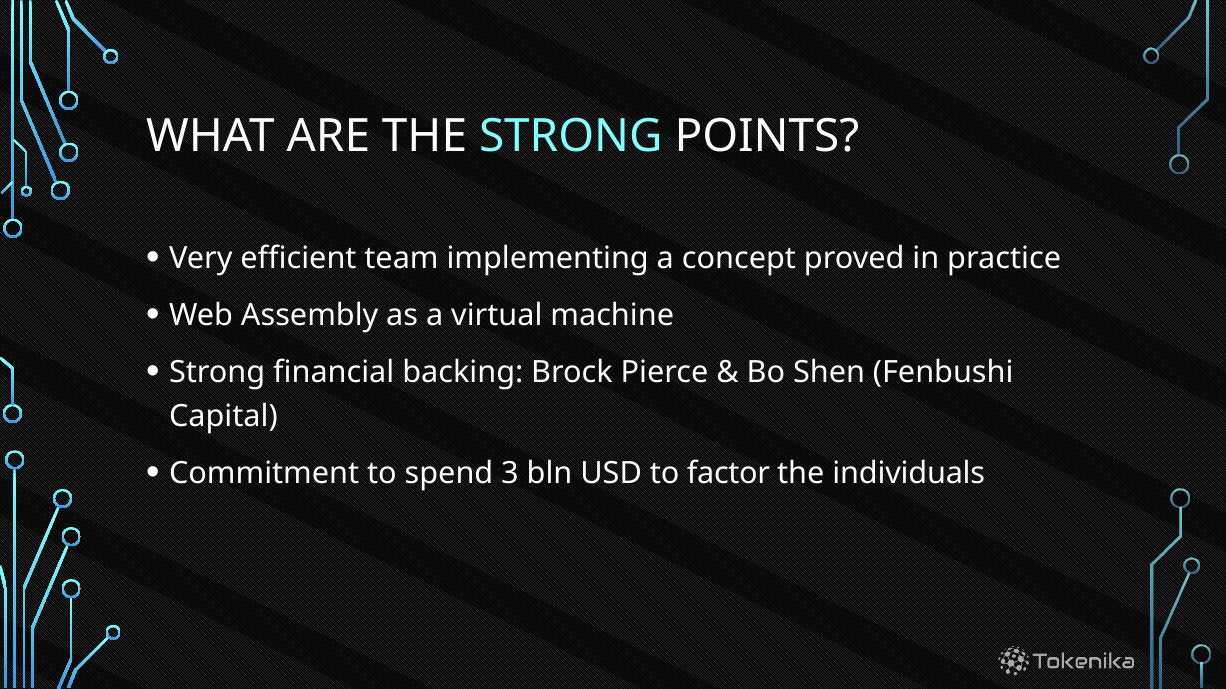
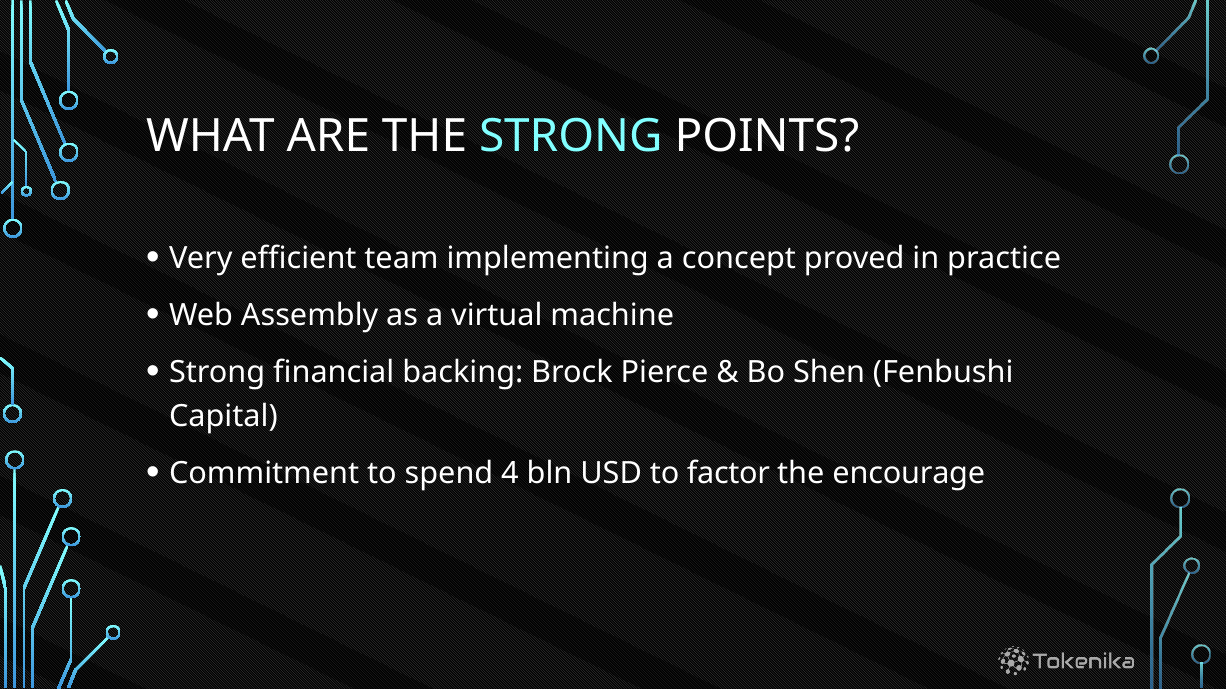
3: 3 -> 4
individuals: individuals -> encourage
